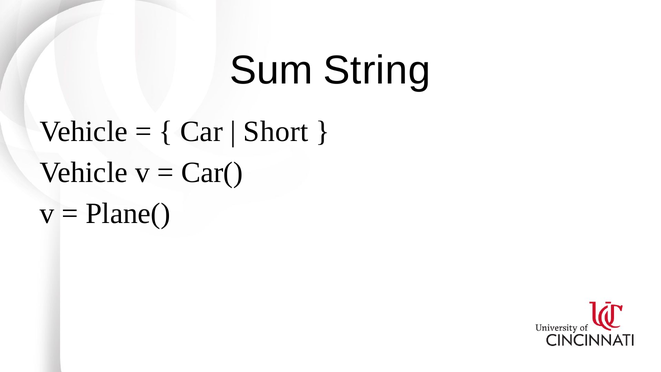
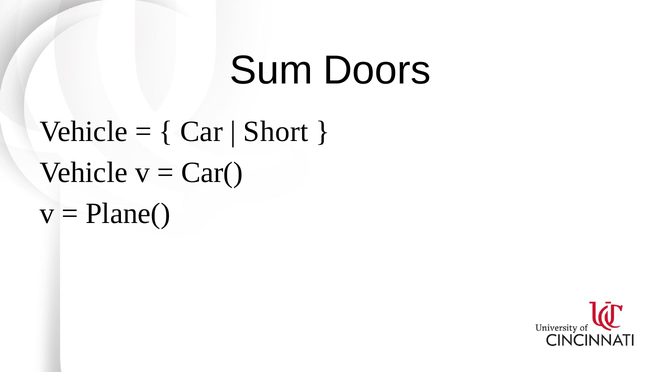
String: String -> Doors
